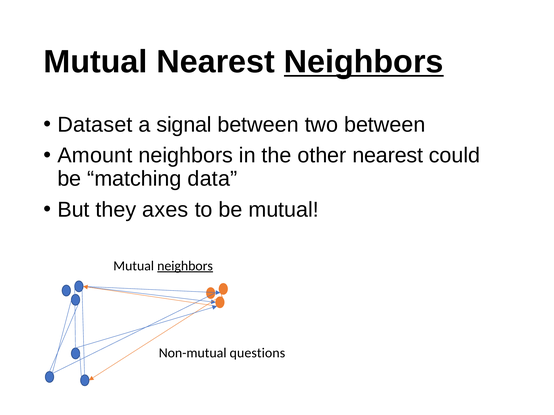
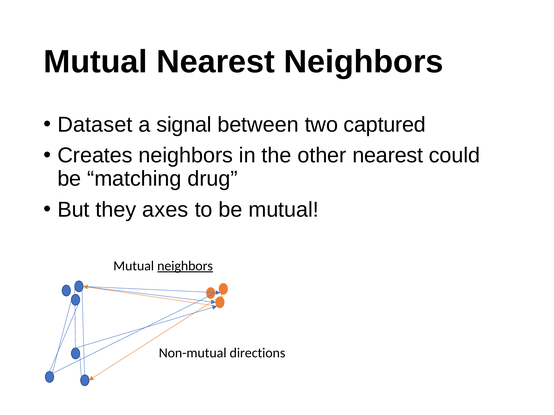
Neighbors at (364, 62) underline: present -> none
two between: between -> captured
Amount: Amount -> Creates
data: data -> drug
questions: questions -> directions
